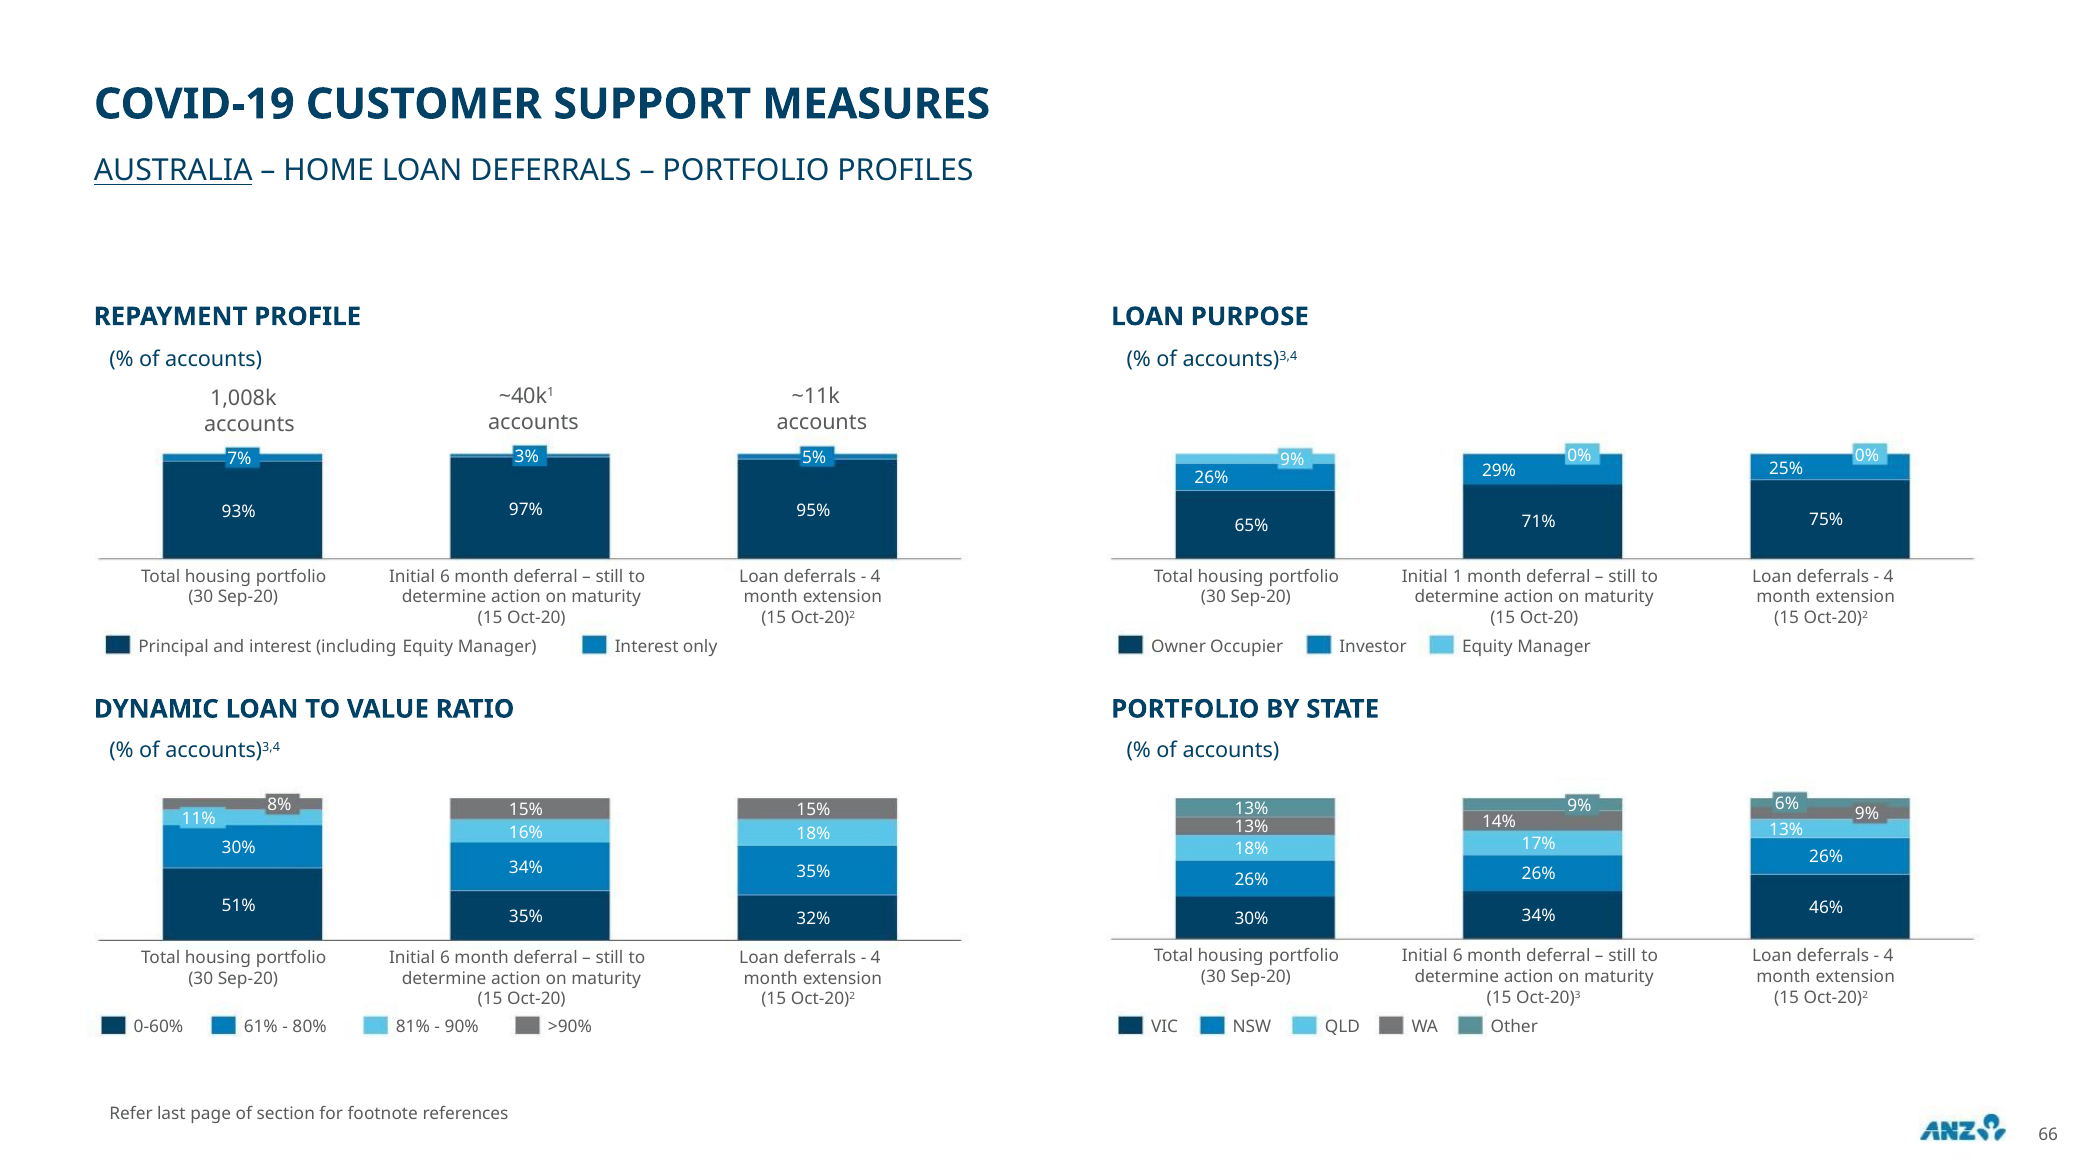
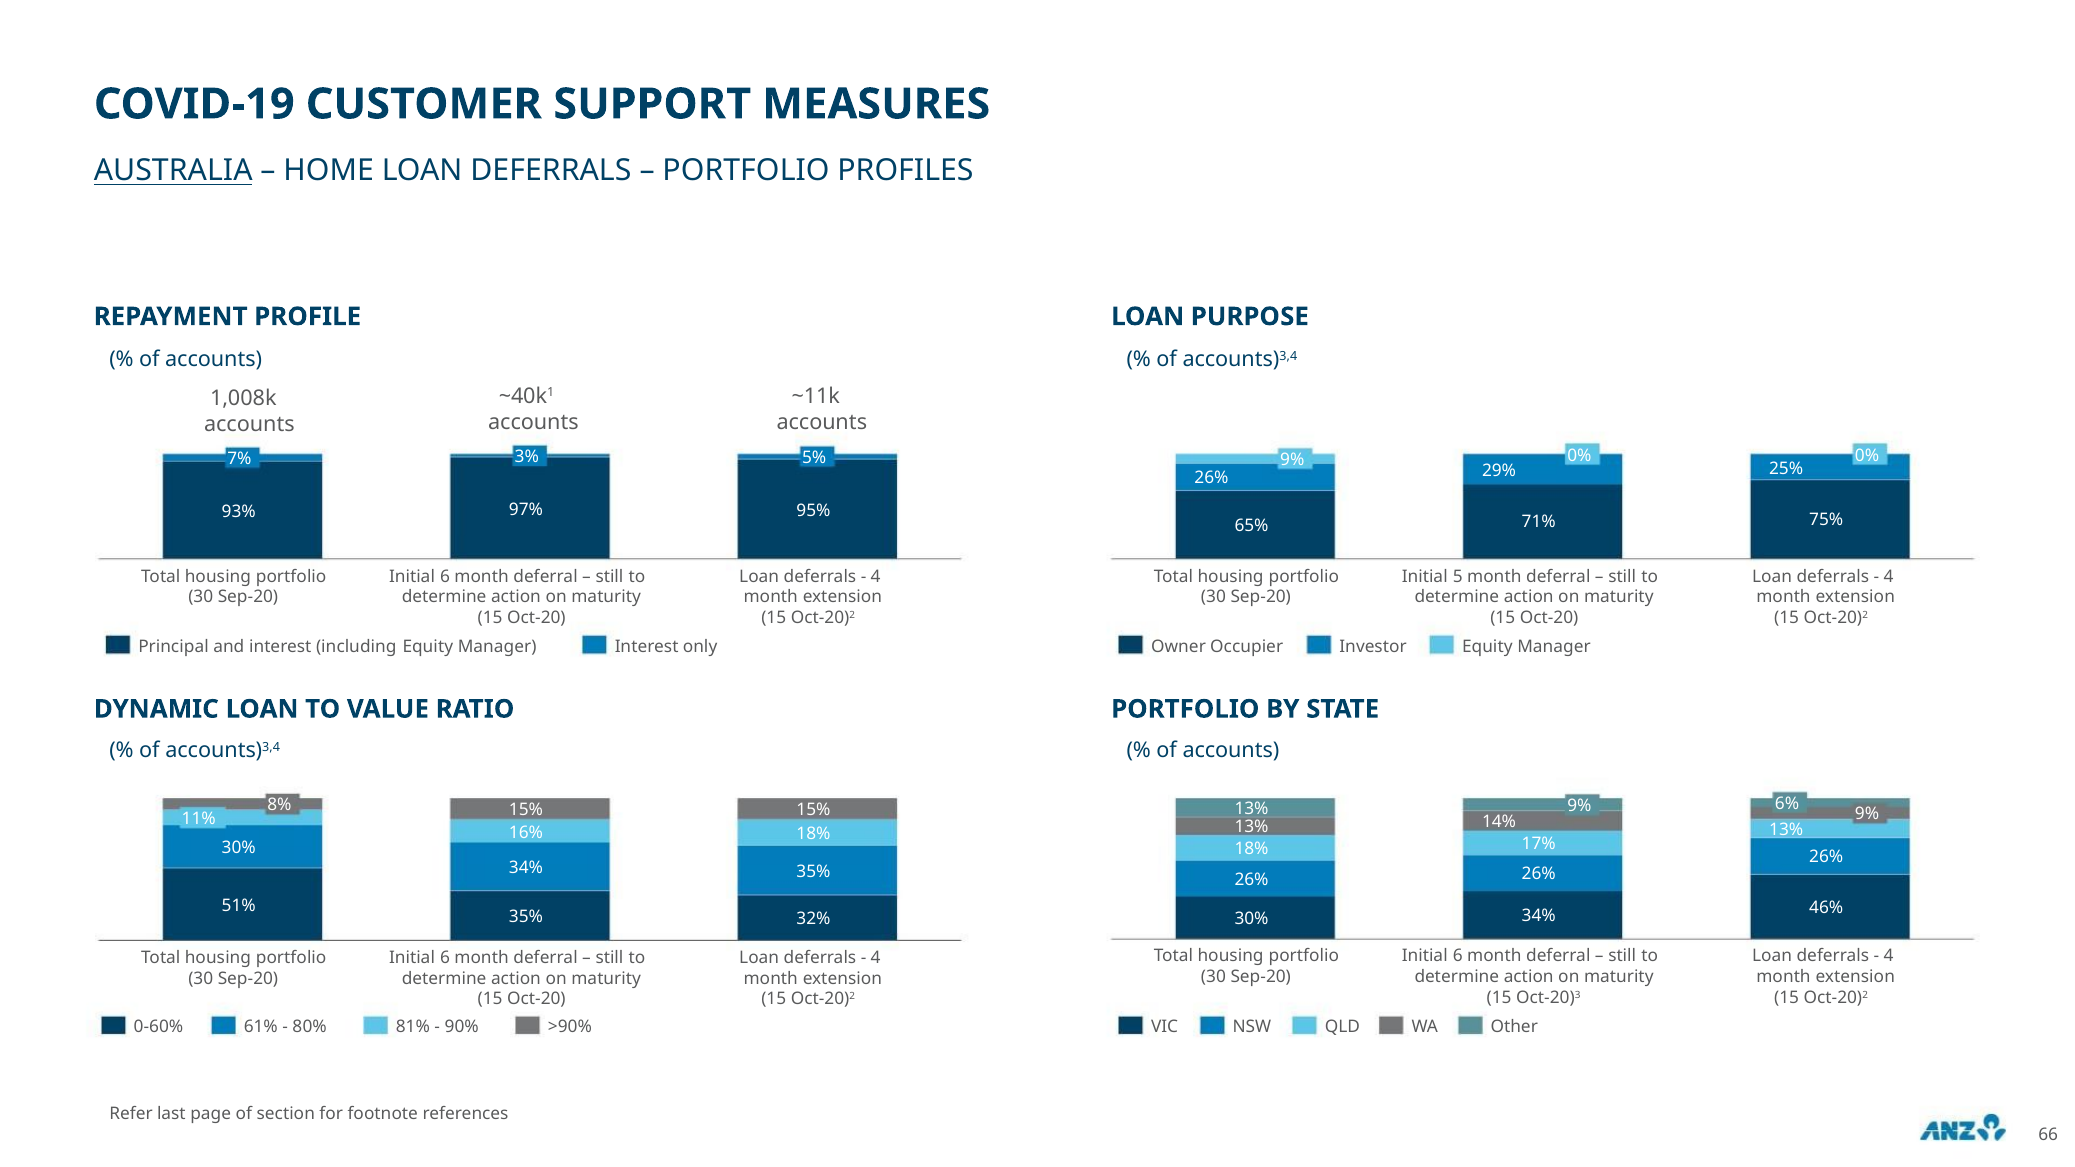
1: 1 -> 5
